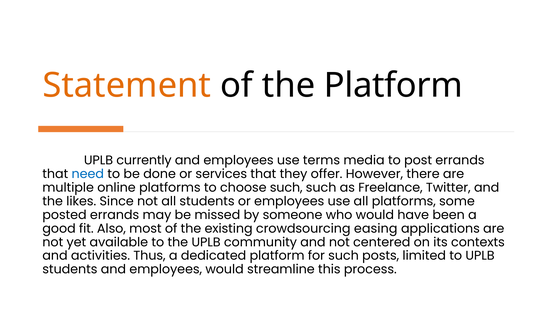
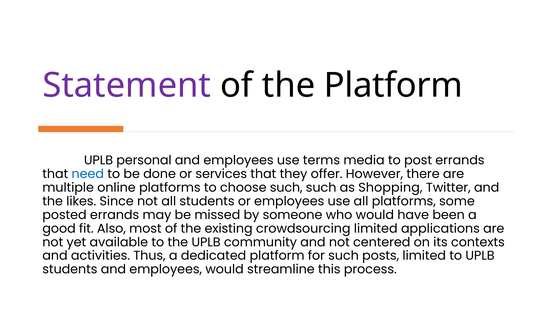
Statement colour: orange -> purple
currently: currently -> personal
Freelance: Freelance -> Shopping
crowdsourcing easing: easing -> limited
